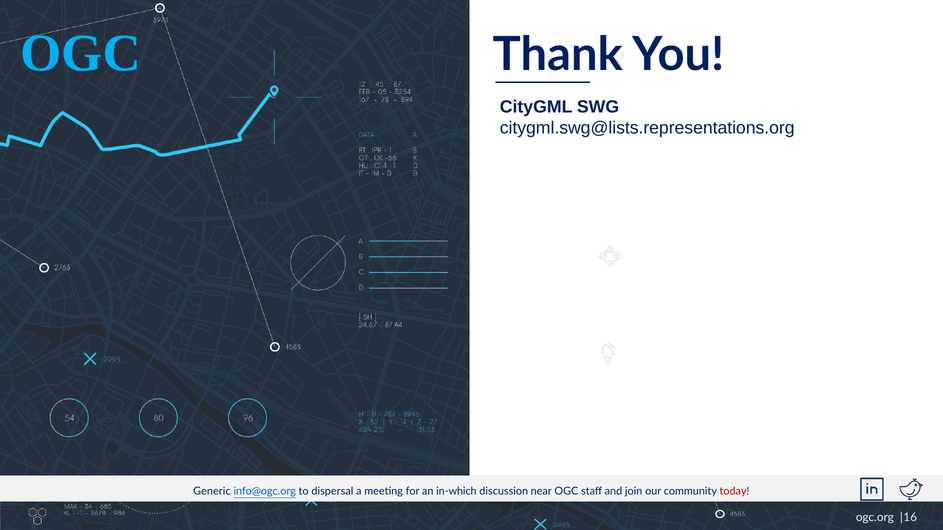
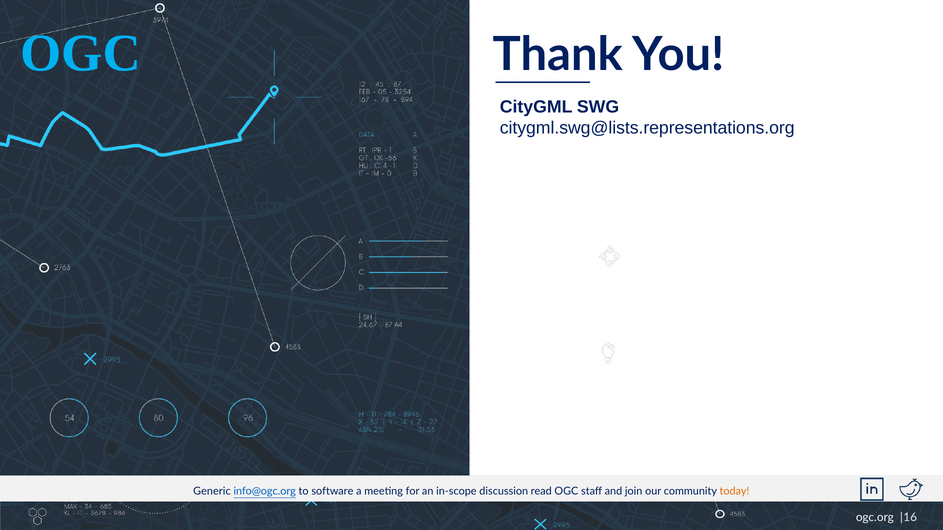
dispersal: dispersal -> software
in-which: in-which -> in-scope
near: near -> read
today colour: red -> orange
